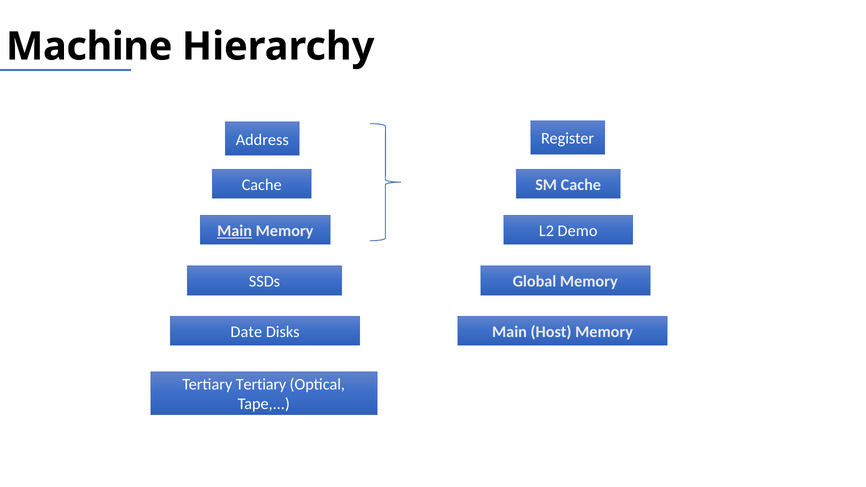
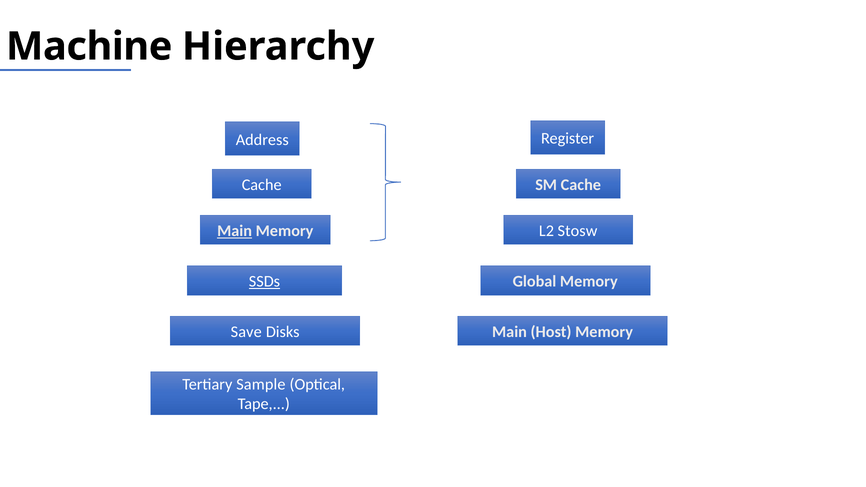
Demo: Demo -> Stosw
SSDs underline: none -> present
Date: Date -> Save
Tertiary Tertiary: Tertiary -> Sample
